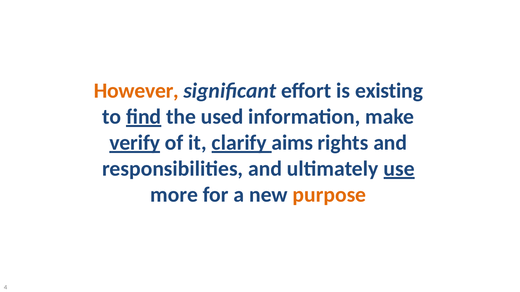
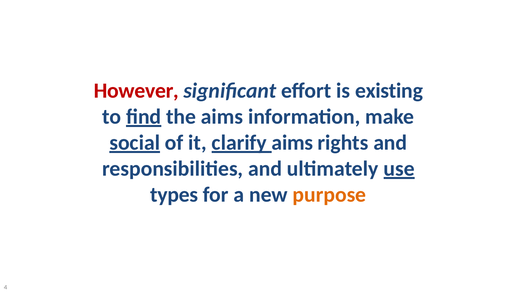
However colour: orange -> red
the used: used -> aims
verify: verify -> social
more: more -> types
